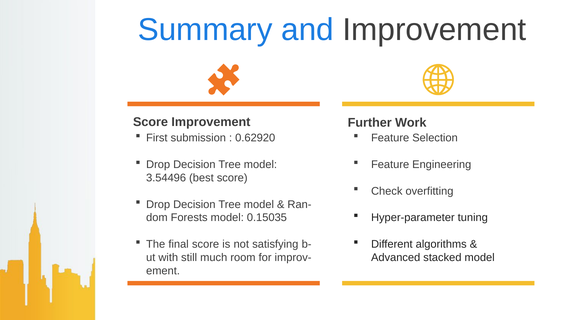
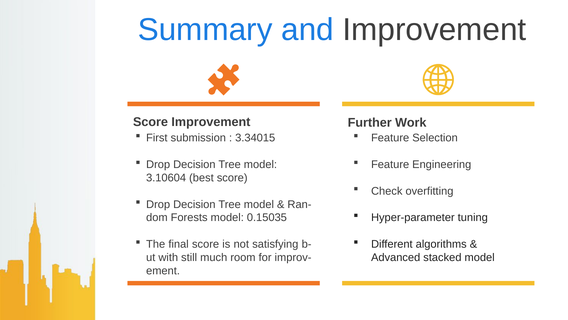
0.62920: 0.62920 -> 3.34015
3.54496: 3.54496 -> 3.10604
